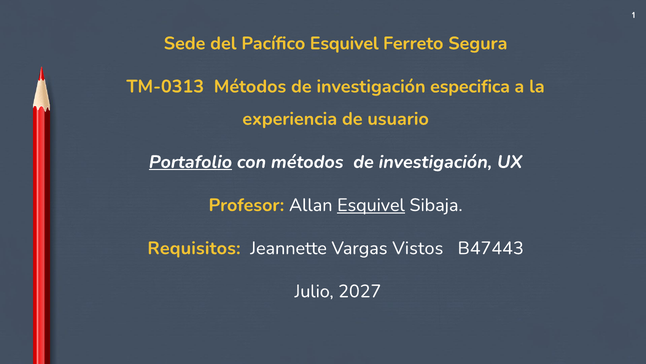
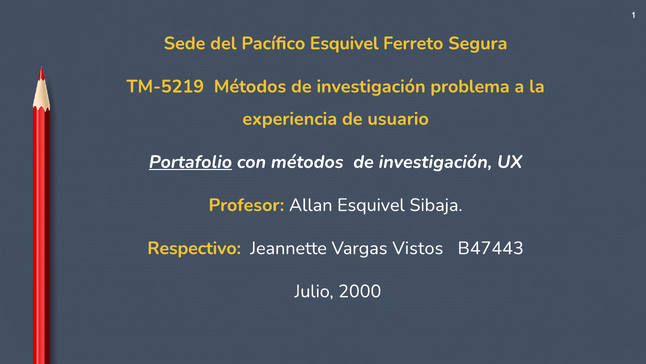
TM-0313: TM-0313 -> TM-5219
especifica: especifica -> problema
Esquivel at (371, 205) underline: present -> none
Requisitos: Requisitos -> Respectivo
2027: 2027 -> 2000
